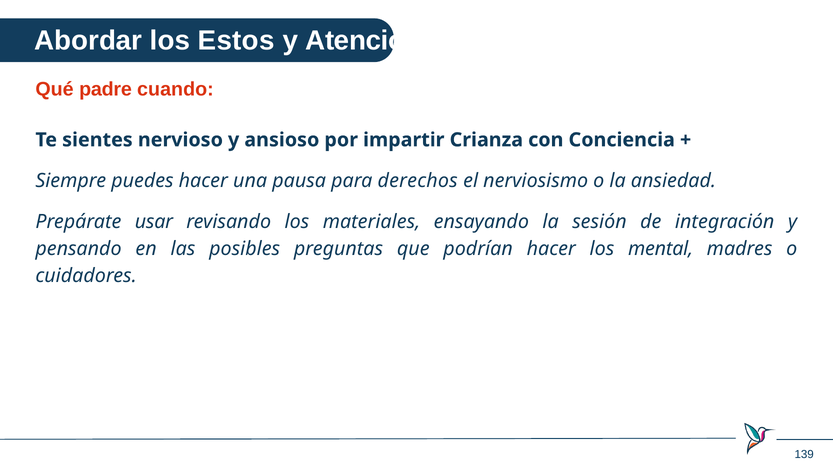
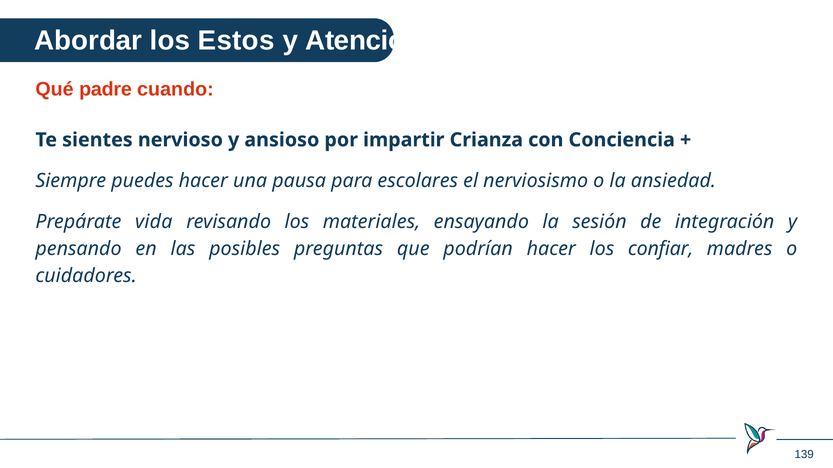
derechos: derechos -> escolares
usar: usar -> vida
mental: mental -> confiar
